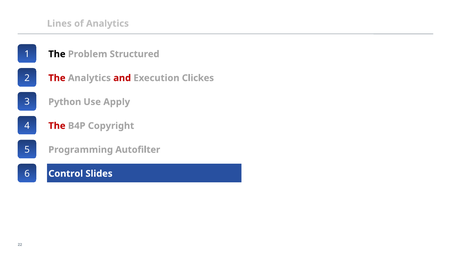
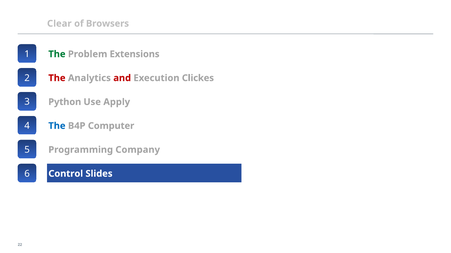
Lines: Lines -> Clear
of Analytics: Analytics -> Browsers
The at (57, 54) colour: black -> green
Structured: Structured -> Extensions
The at (57, 126) colour: red -> blue
Copyright: Copyright -> Computer
Autofilter: Autofilter -> Company
